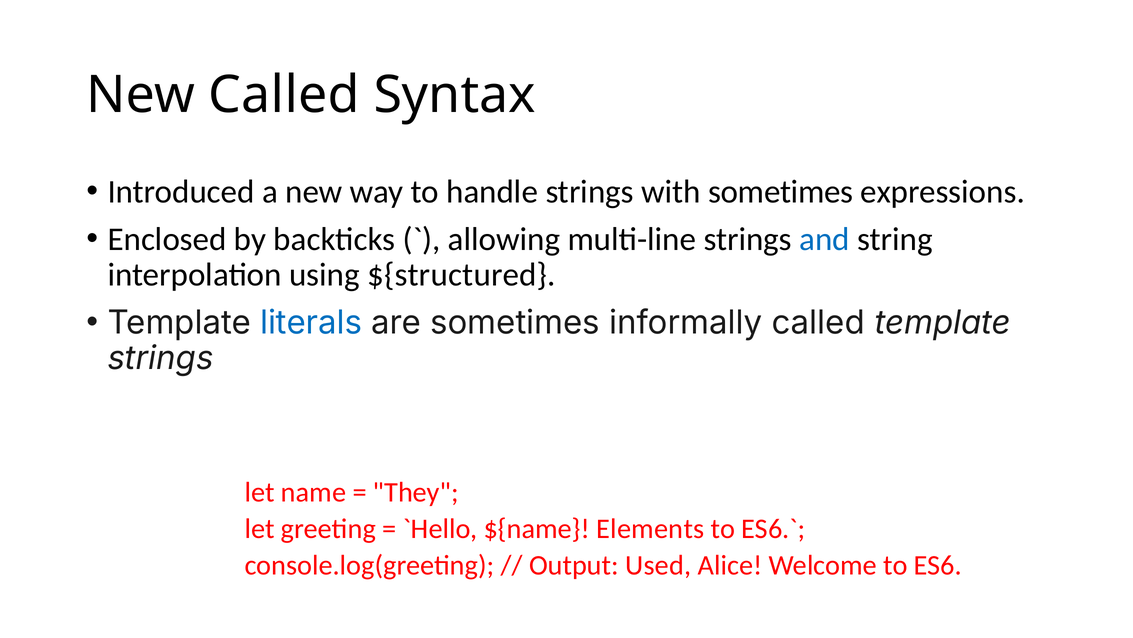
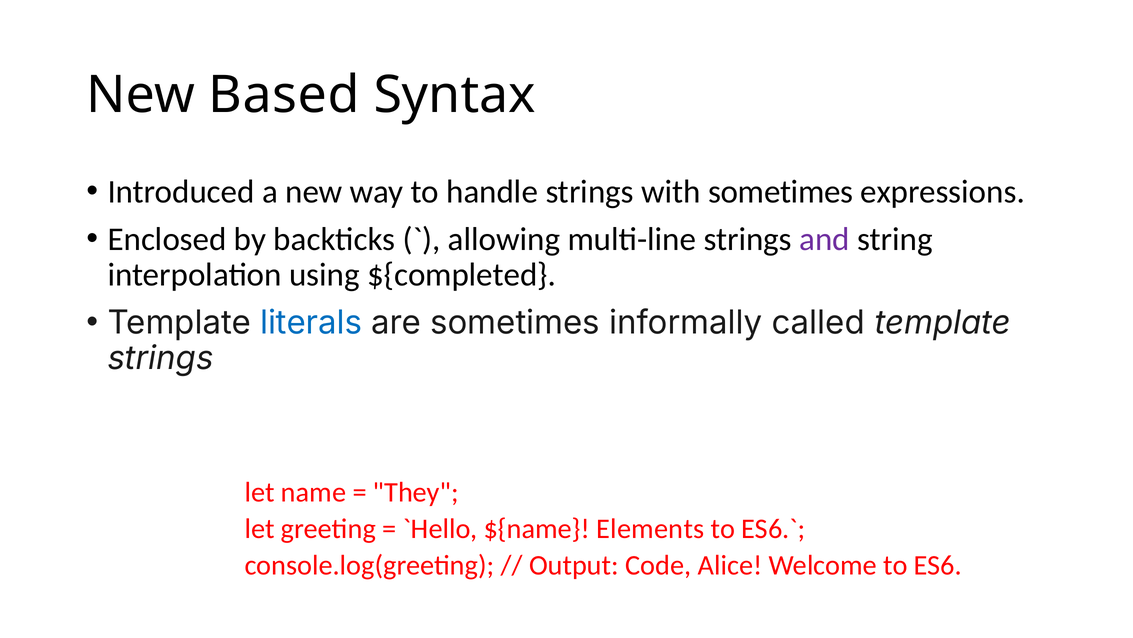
New Called: Called -> Based
and colour: blue -> purple
${structured: ${structured -> ${completed
Used: Used -> Code
